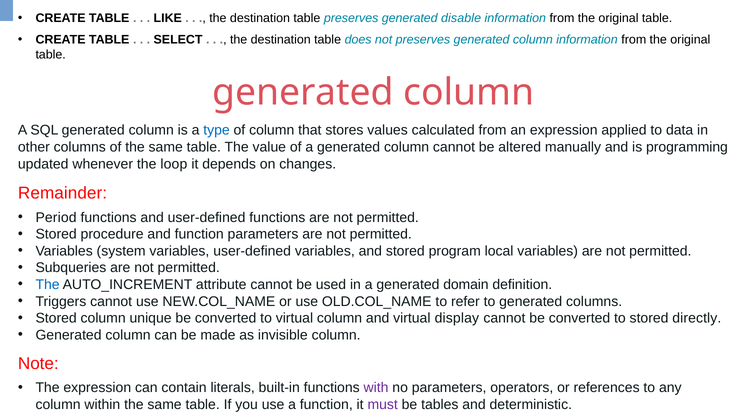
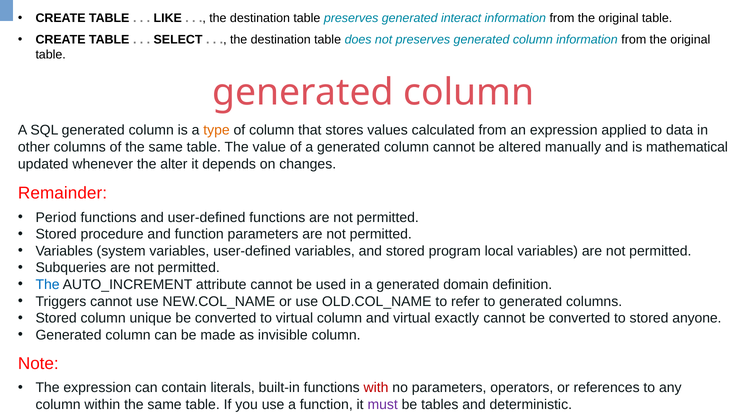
disable: disable -> interact
type colour: blue -> orange
programming: programming -> mathematical
loop: loop -> alter
display: display -> exactly
directly: directly -> anyone
with colour: purple -> red
